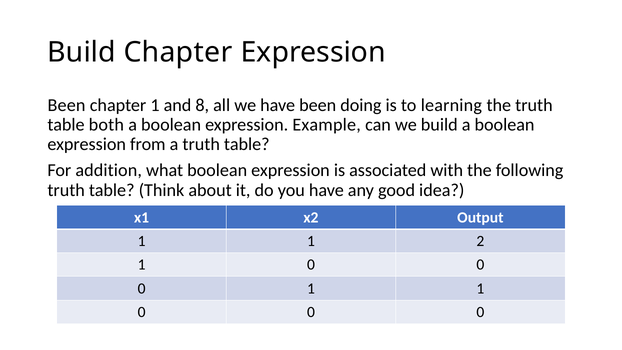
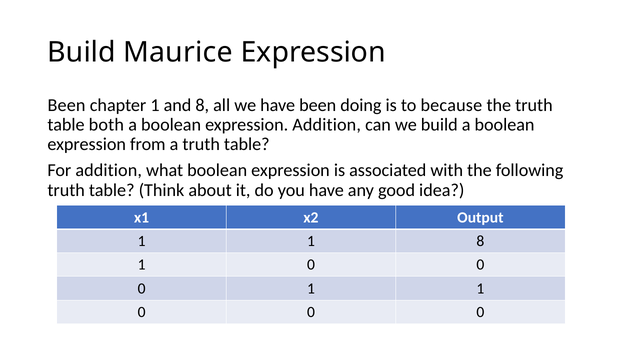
Build Chapter: Chapter -> Maurice
learning: learning -> because
expression Example: Example -> Addition
1 2: 2 -> 8
